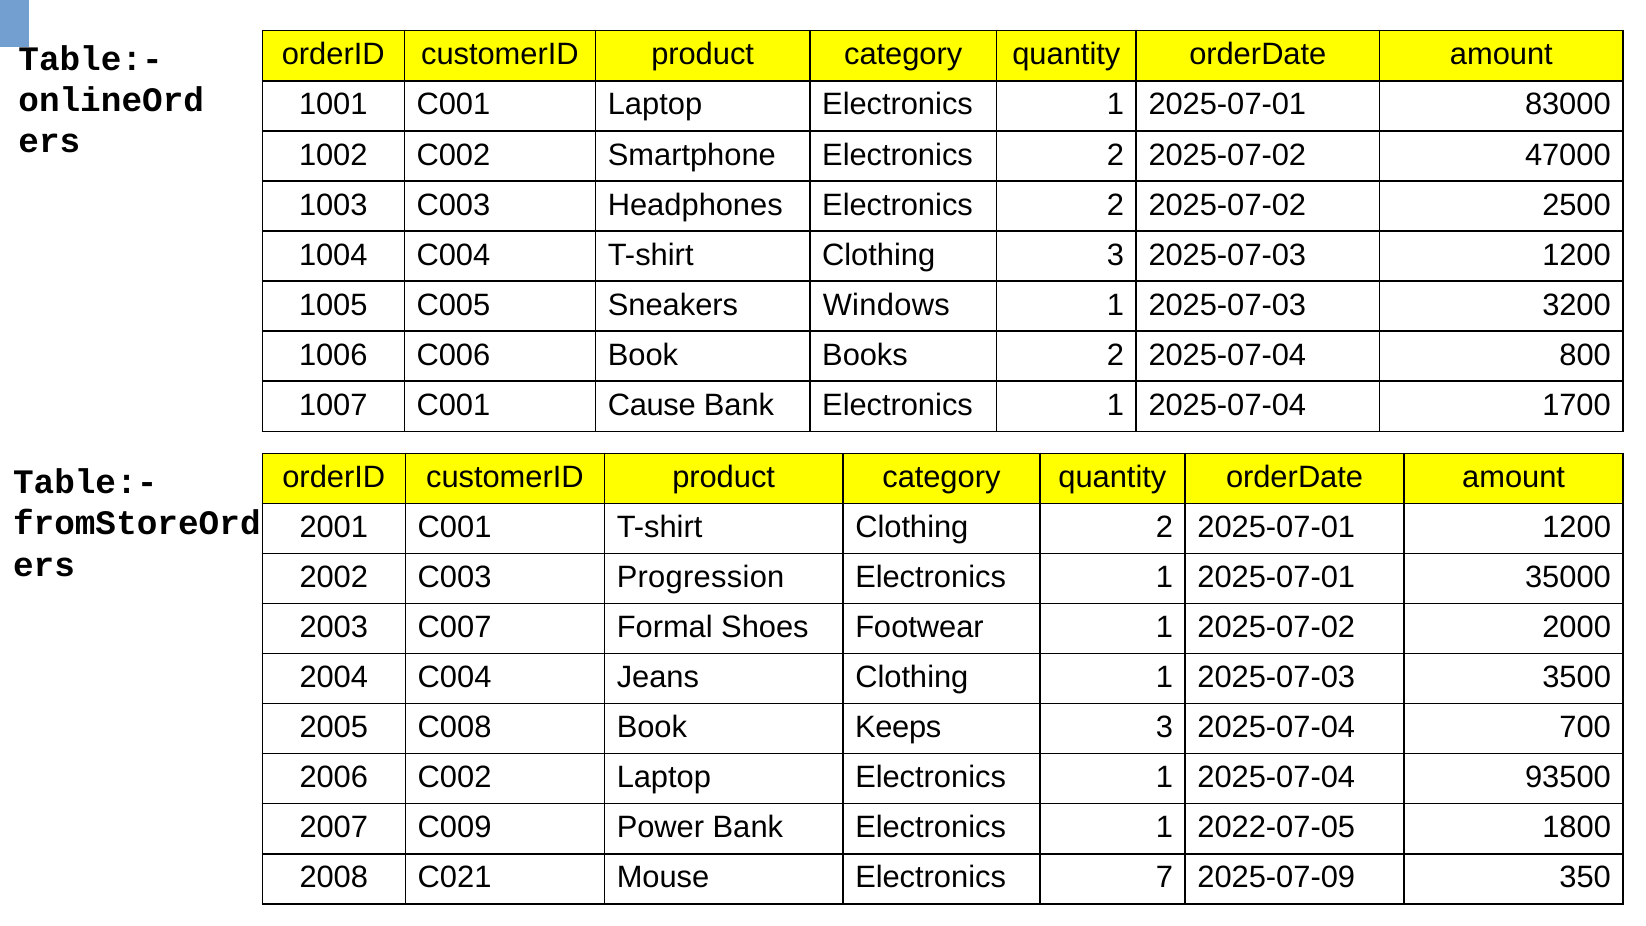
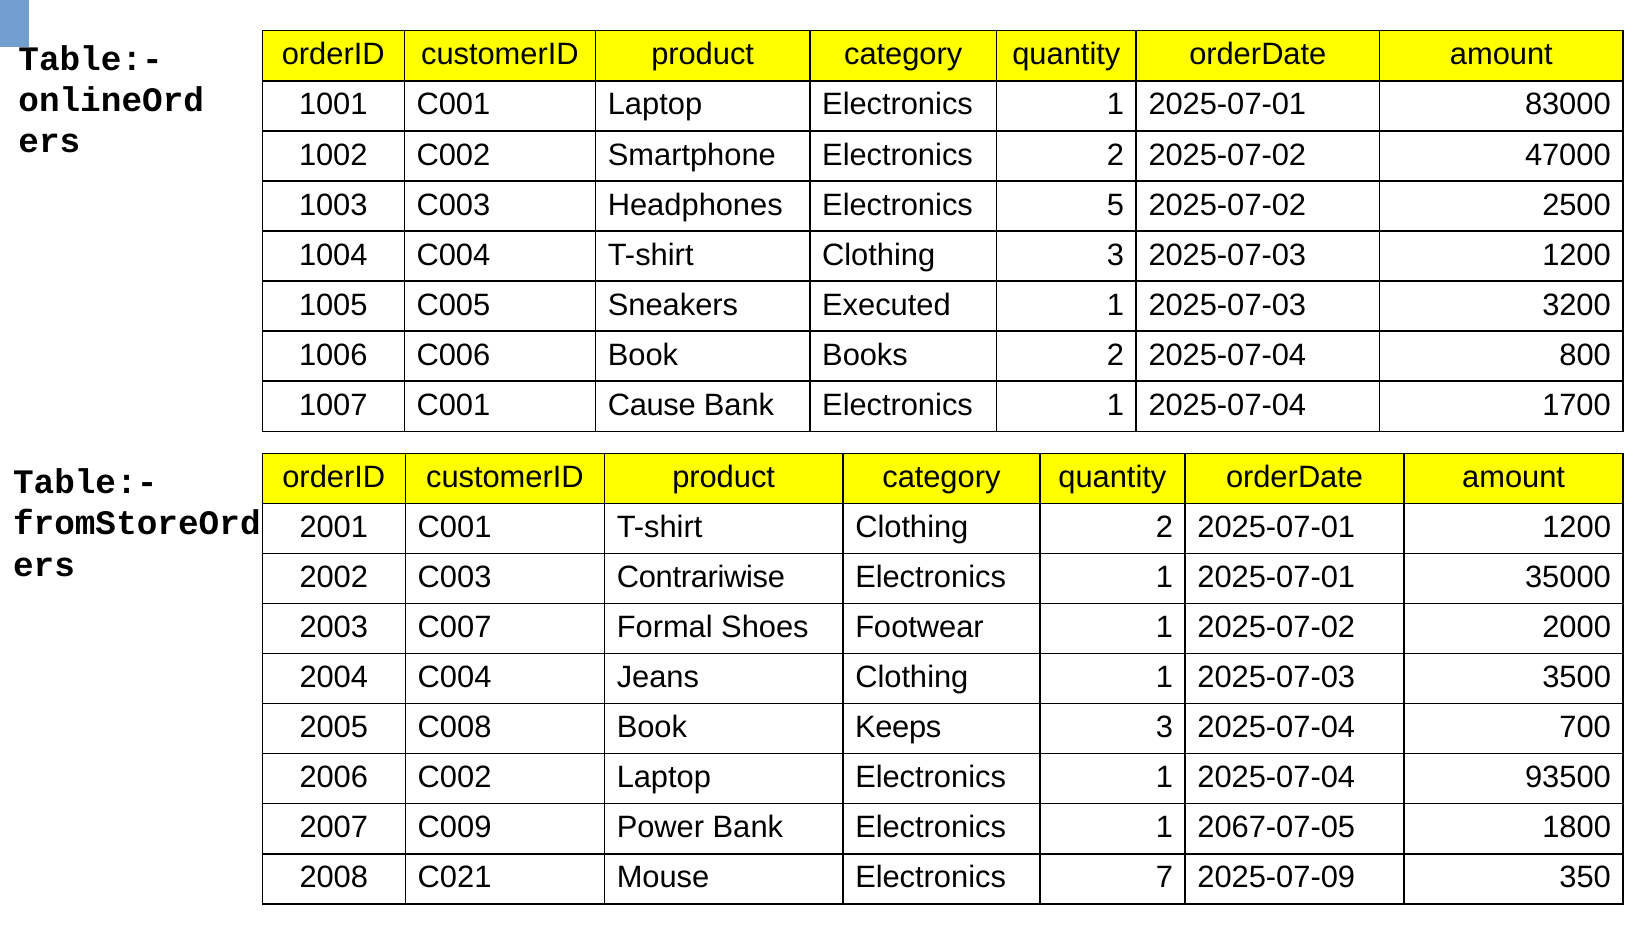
Headphones Electronics 2: 2 -> 5
Windows: Windows -> Executed
Progression: Progression -> Contrariwise
2022-07-05: 2022-07-05 -> 2067-07-05
